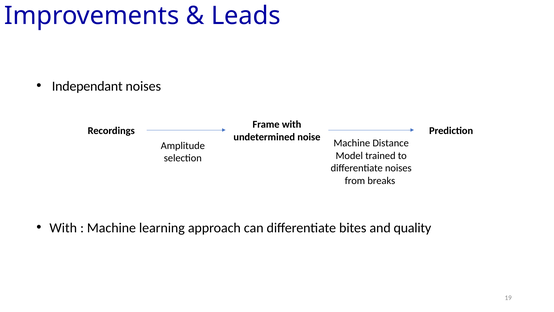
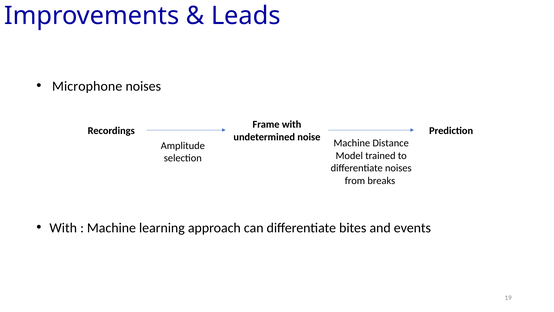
Independant: Independant -> Microphone
quality: quality -> events
